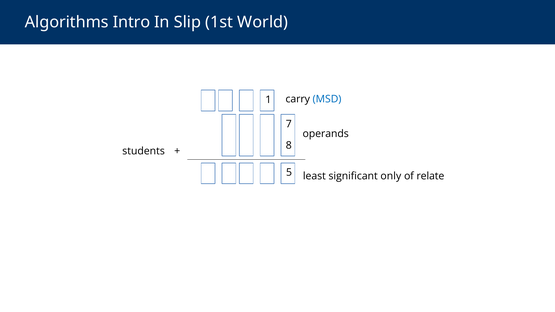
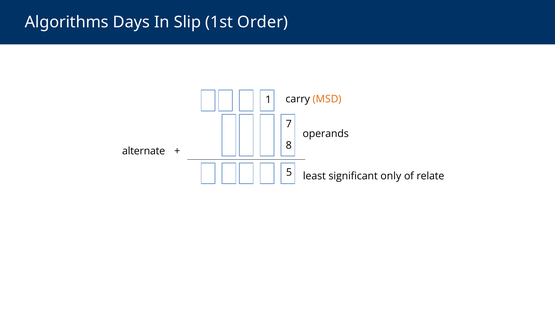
Intro: Intro -> Days
World: World -> Order
MSD colour: blue -> orange
students: students -> alternate
